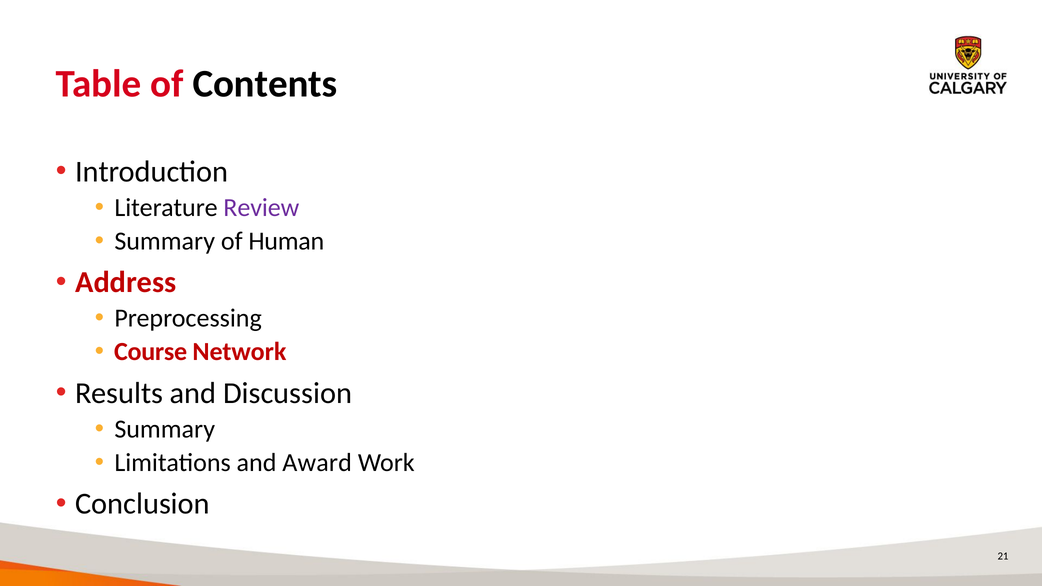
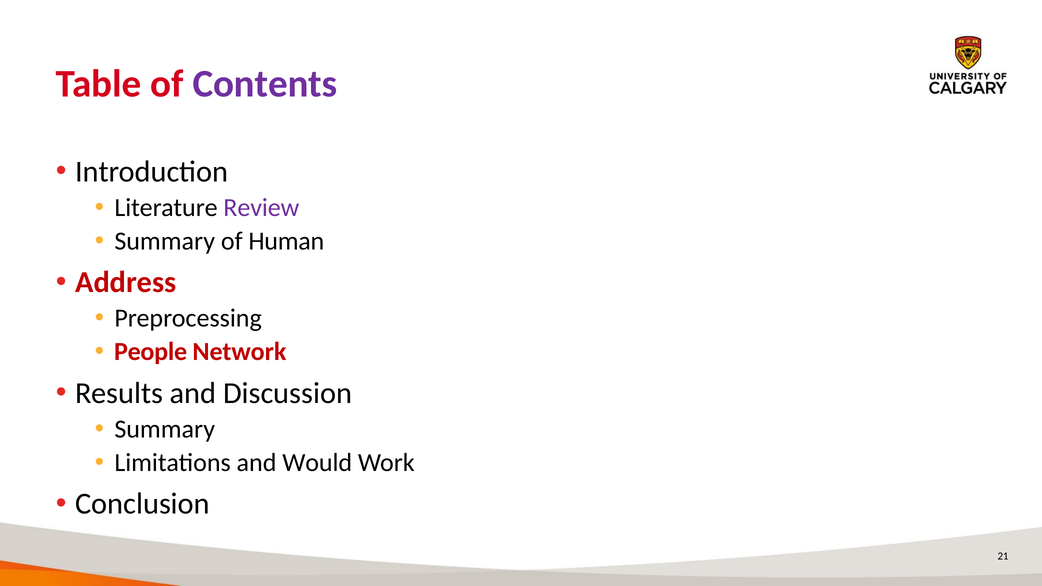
Contents colour: black -> purple
Course: Course -> People
Award: Award -> Would
